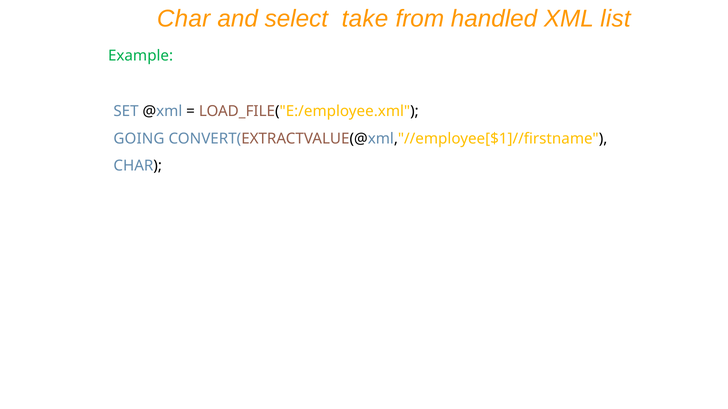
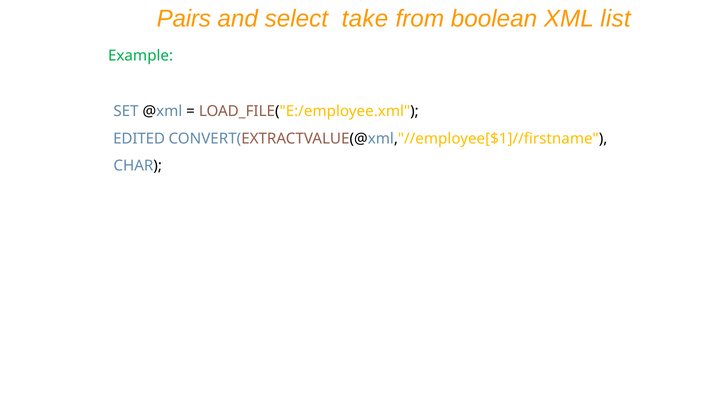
Char at (184, 19): Char -> Pairs
handled: handled -> boolean
GOING: GOING -> EDITED
